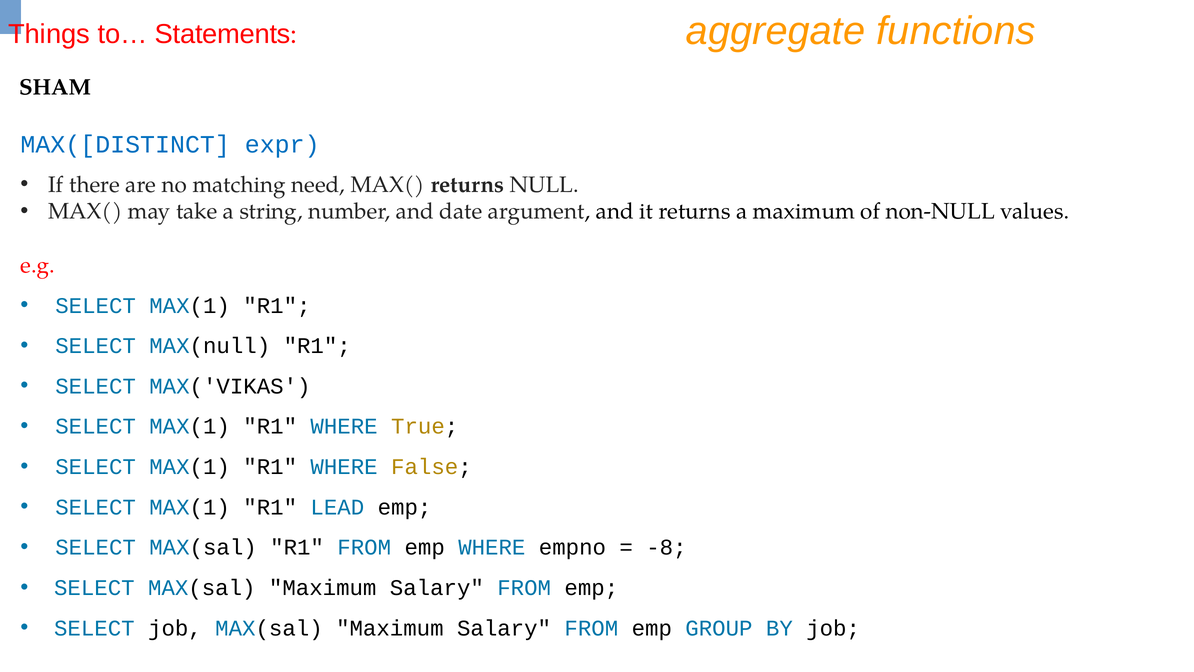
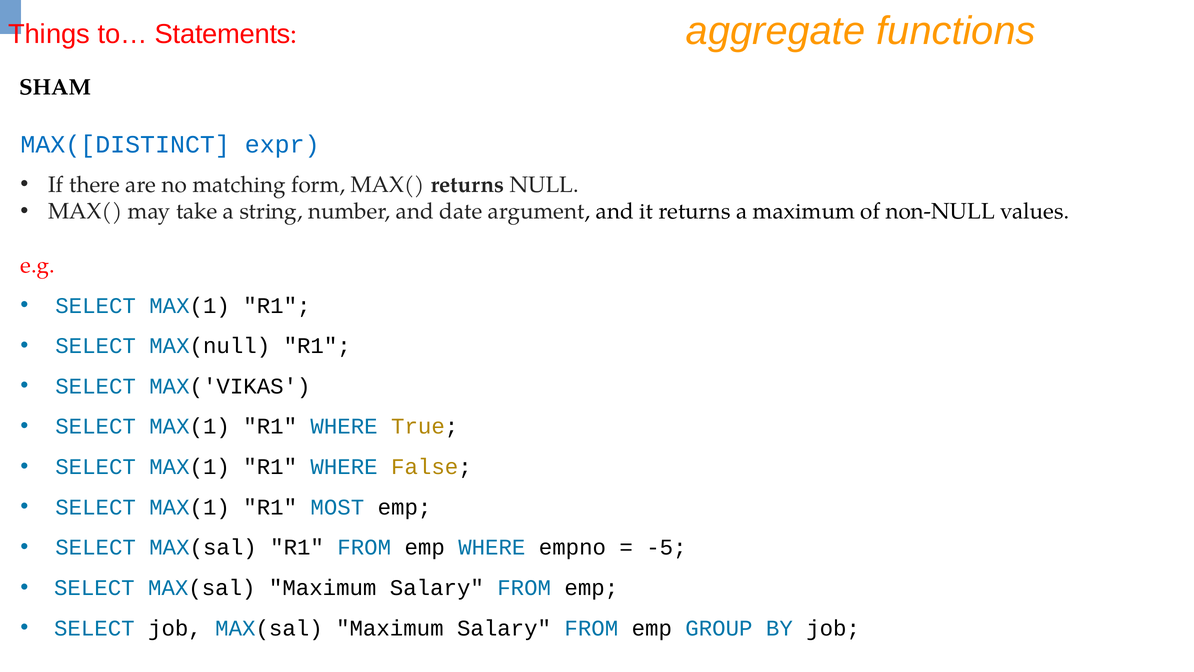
need: need -> form
LEAD: LEAD -> MOST
-8: -8 -> -5
